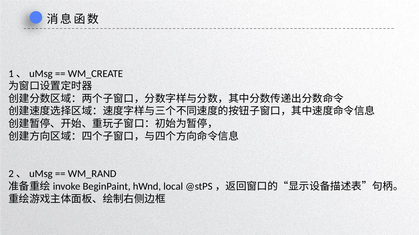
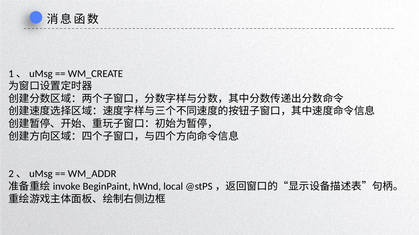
WM_RAND: WM_RAND -> WM_ADDR
